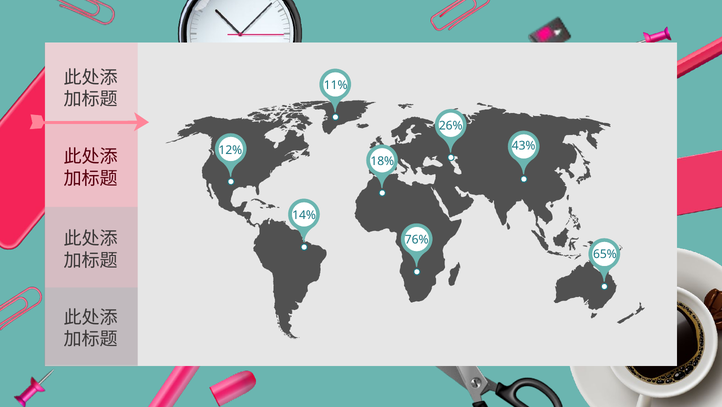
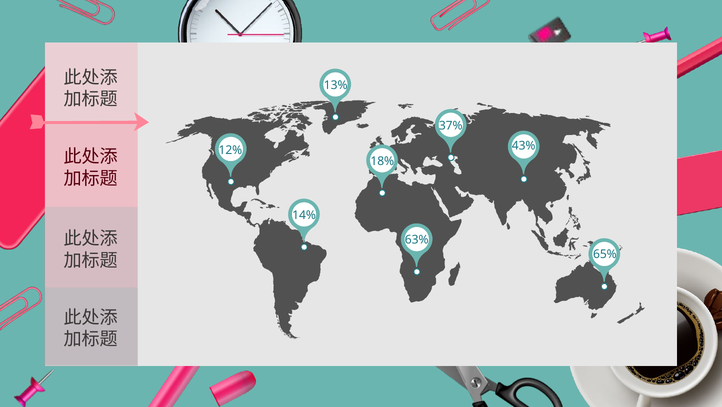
11%: 11% -> 13%
26%: 26% -> 37%
76%: 76% -> 63%
